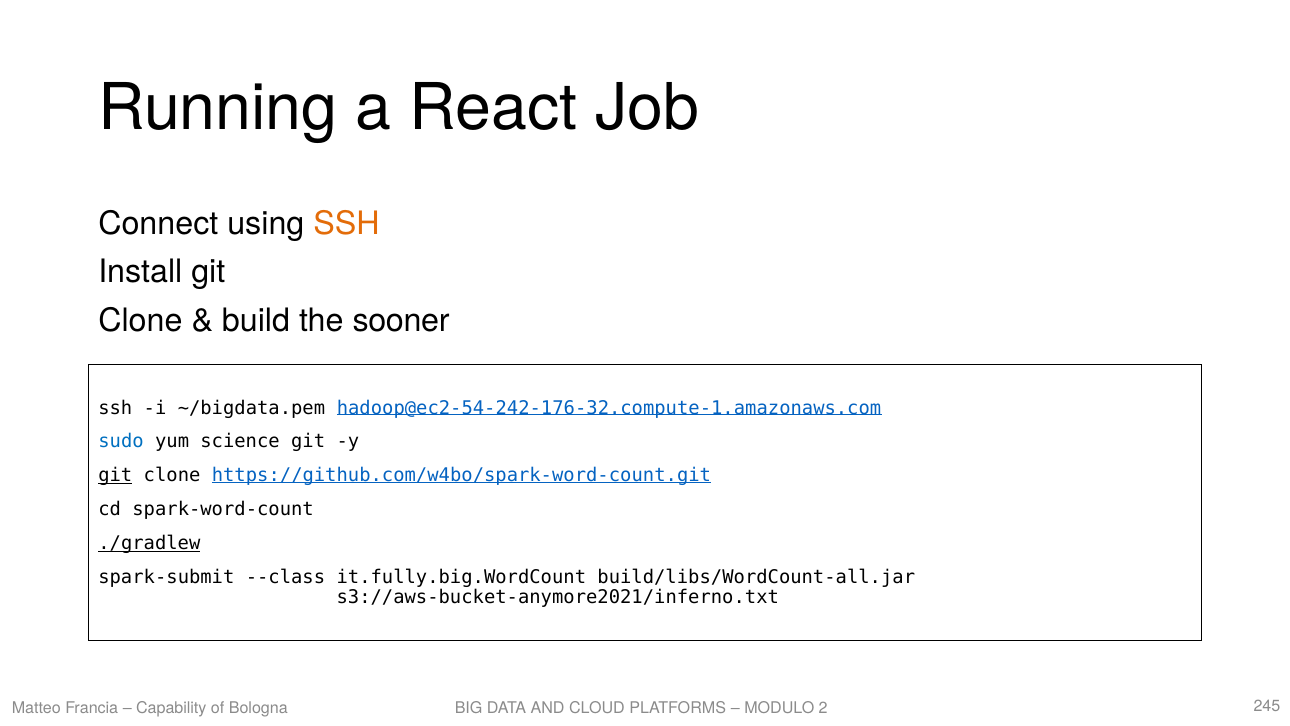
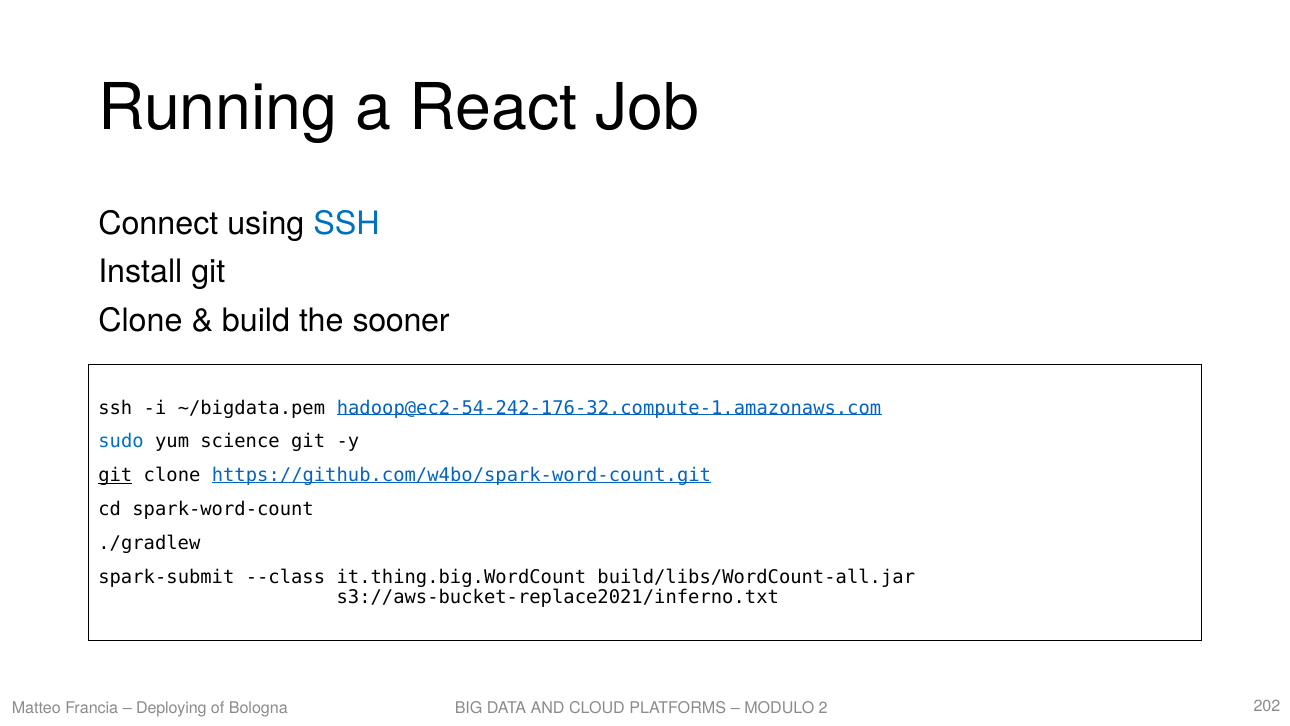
SSH at (346, 224) colour: orange -> blue
./gradlew underline: present -> none
it.fully.big.WordCount: it.fully.big.WordCount -> it.thing.big.WordCount
s3://aws-bucket-anymore2021/inferno.txt: s3://aws-bucket-anymore2021/inferno.txt -> s3://aws-bucket-replace2021/inferno.txt
Capability: Capability -> Deploying
245: 245 -> 202
